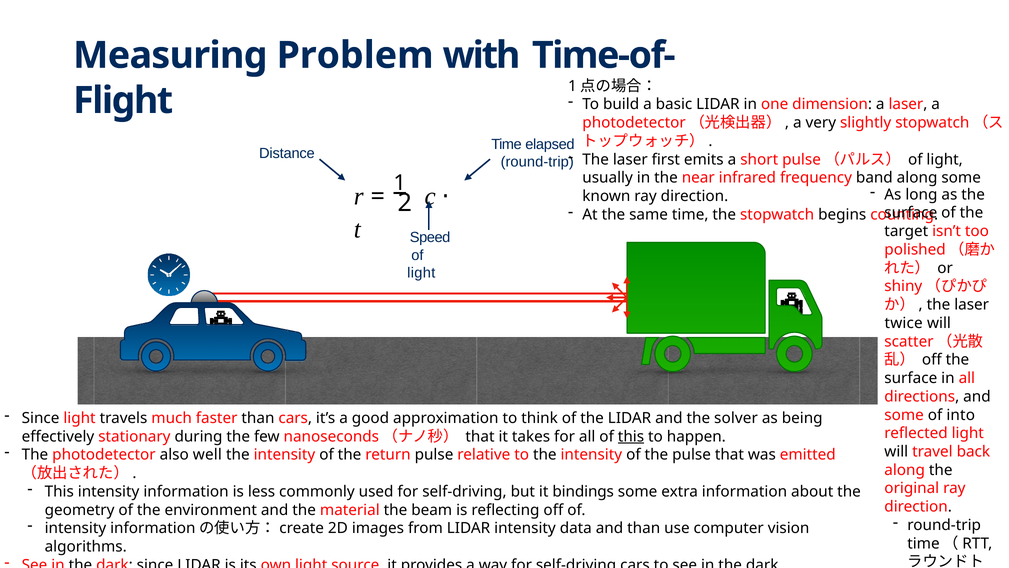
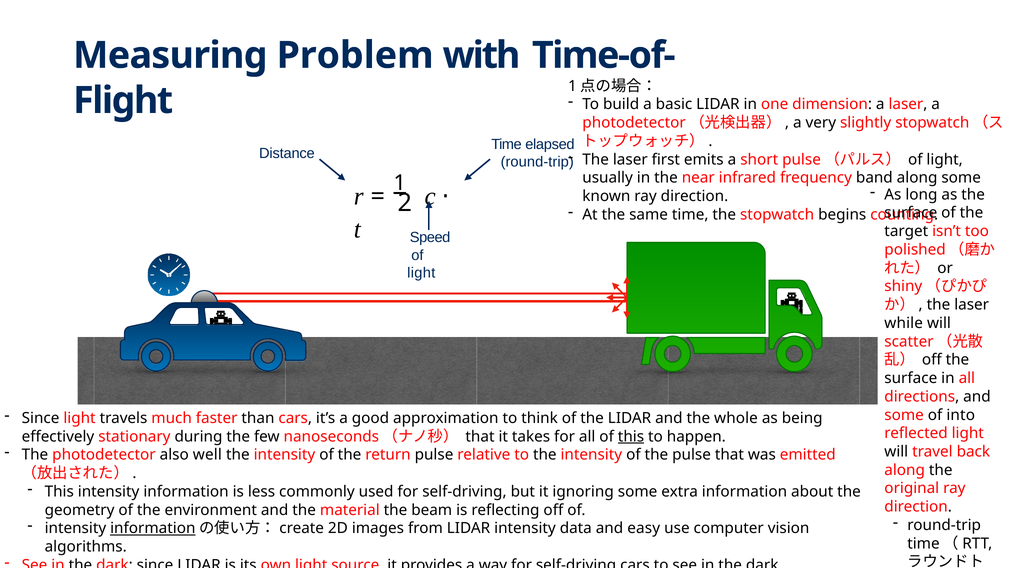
twice: twice -> while
solver: solver -> whole
bindings: bindings -> ignoring
information at (153, 528) underline: none -> present
and than: than -> easy
